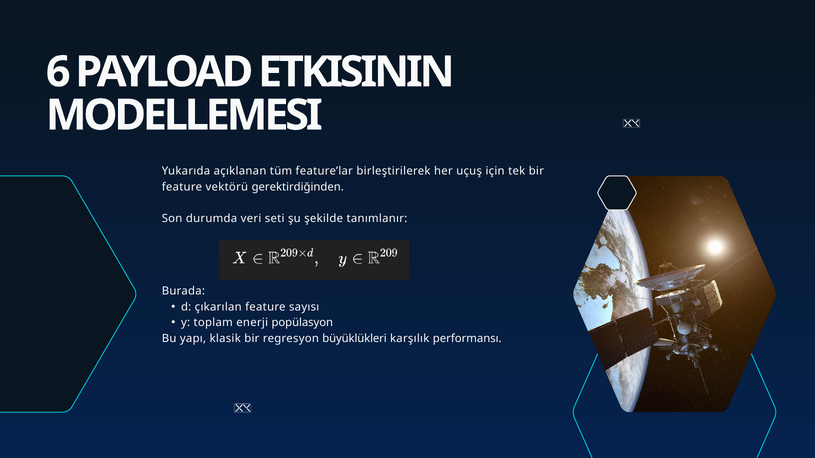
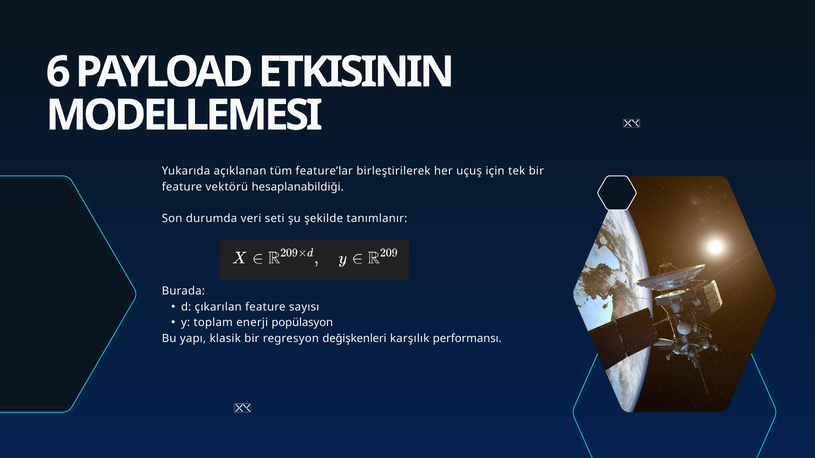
gerektirdiğinden: gerektirdiğinden -> hesaplanabildiği
büyüklükleri: büyüklükleri -> değişkenleri
